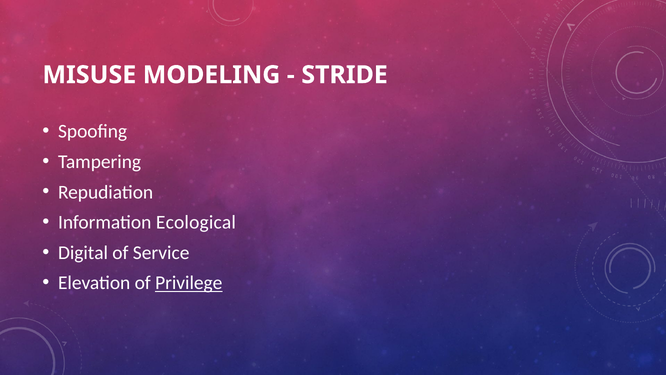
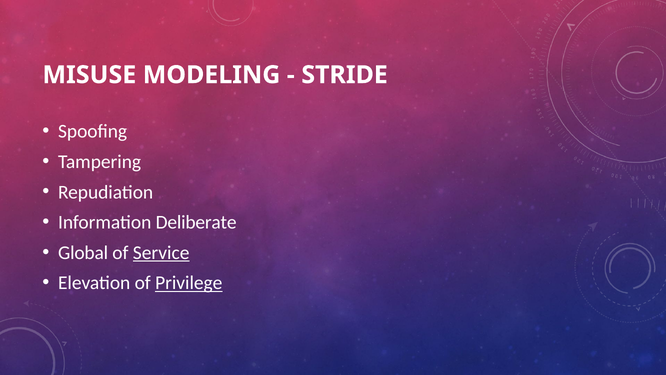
Ecological: Ecological -> Deliberate
Digital: Digital -> Global
Service underline: none -> present
